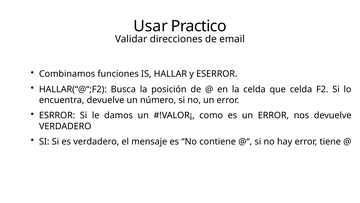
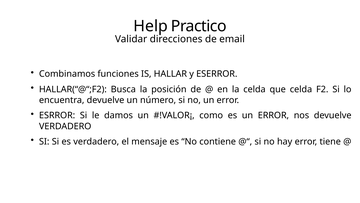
Usar: Usar -> Help
